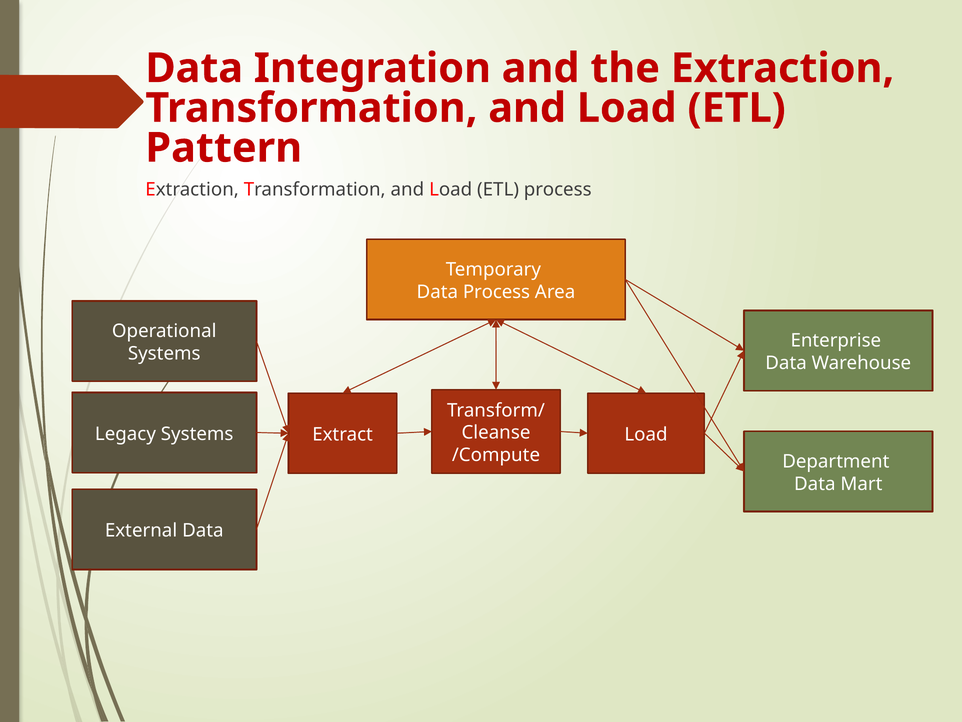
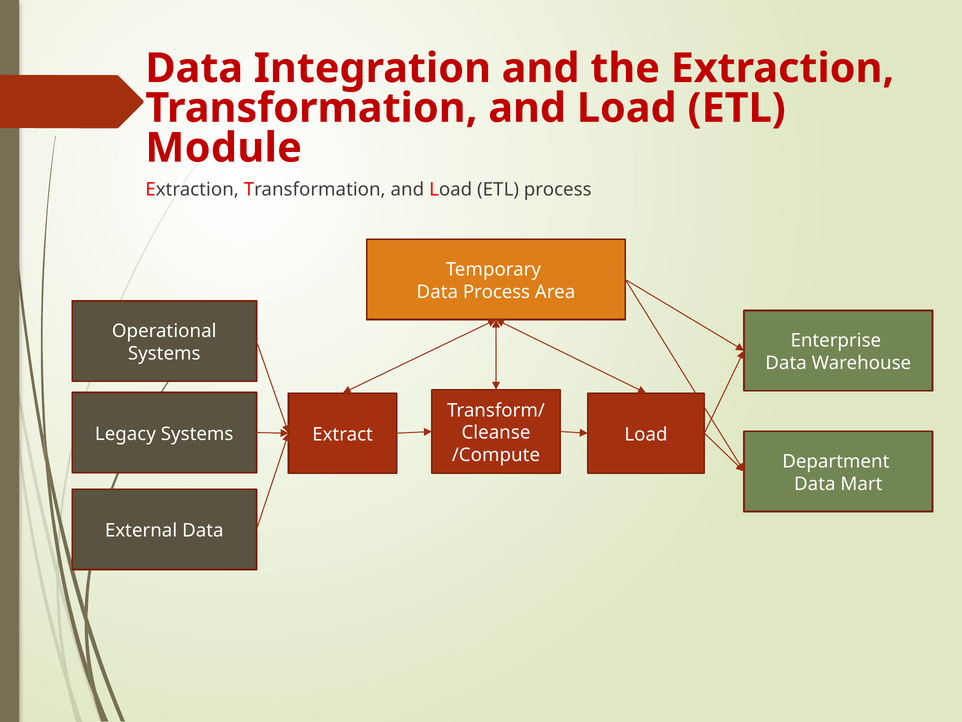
Pattern: Pattern -> Module
